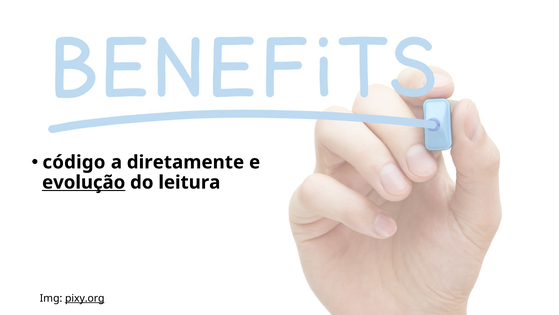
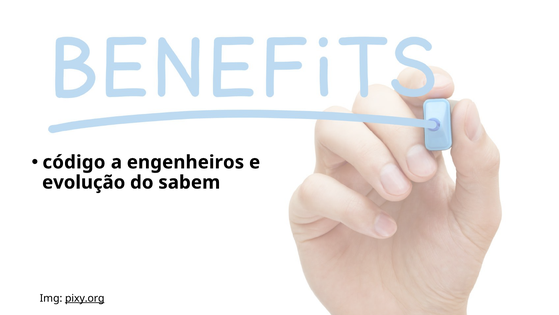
diretamente: diretamente -> engenheiros
evolução underline: present -> none
leitura: leitura -> sabem
